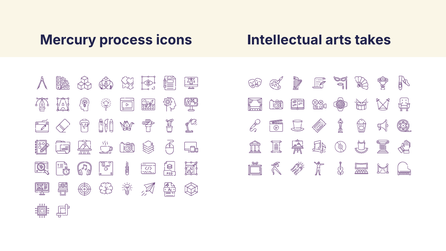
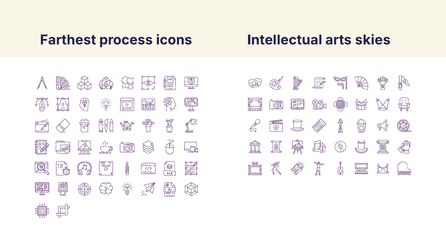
Mercury: Mercury -> Farthest
takes: takes -> skies
